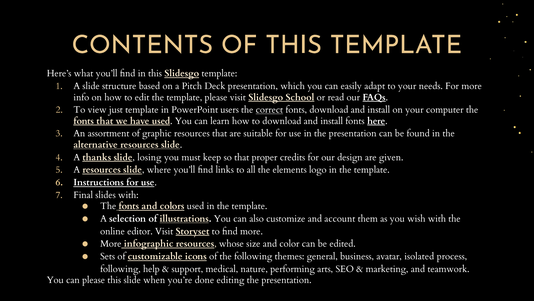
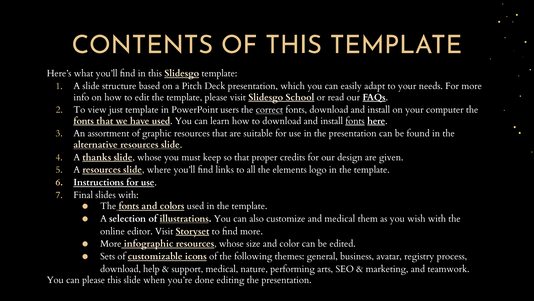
fonts at (355, 121) underline: none -> present
slide losing: losing -> whose
and account: account -> medical
isolated: isolated -> registry
following at (120, 269): following -> download
